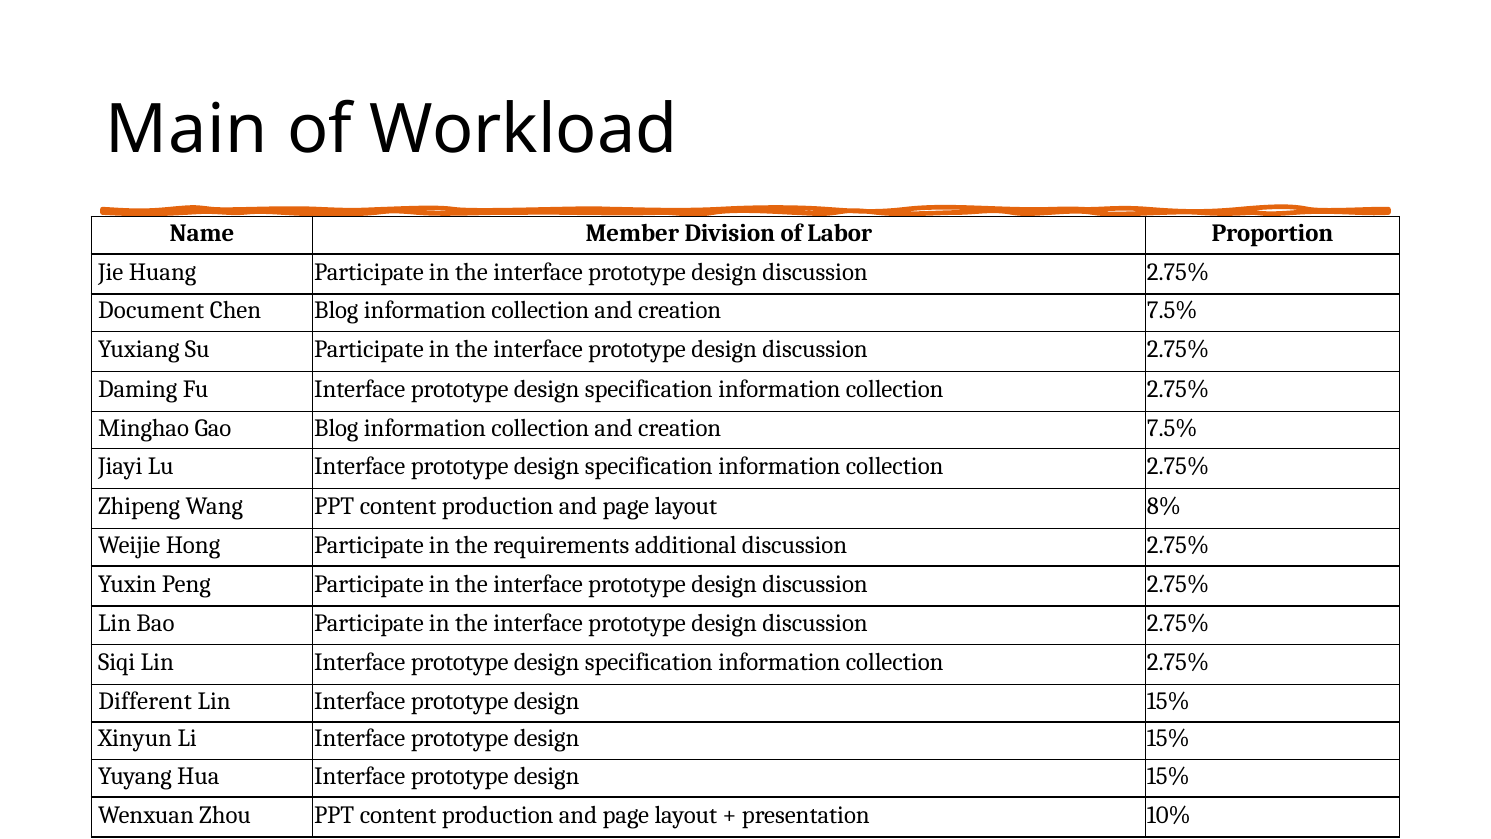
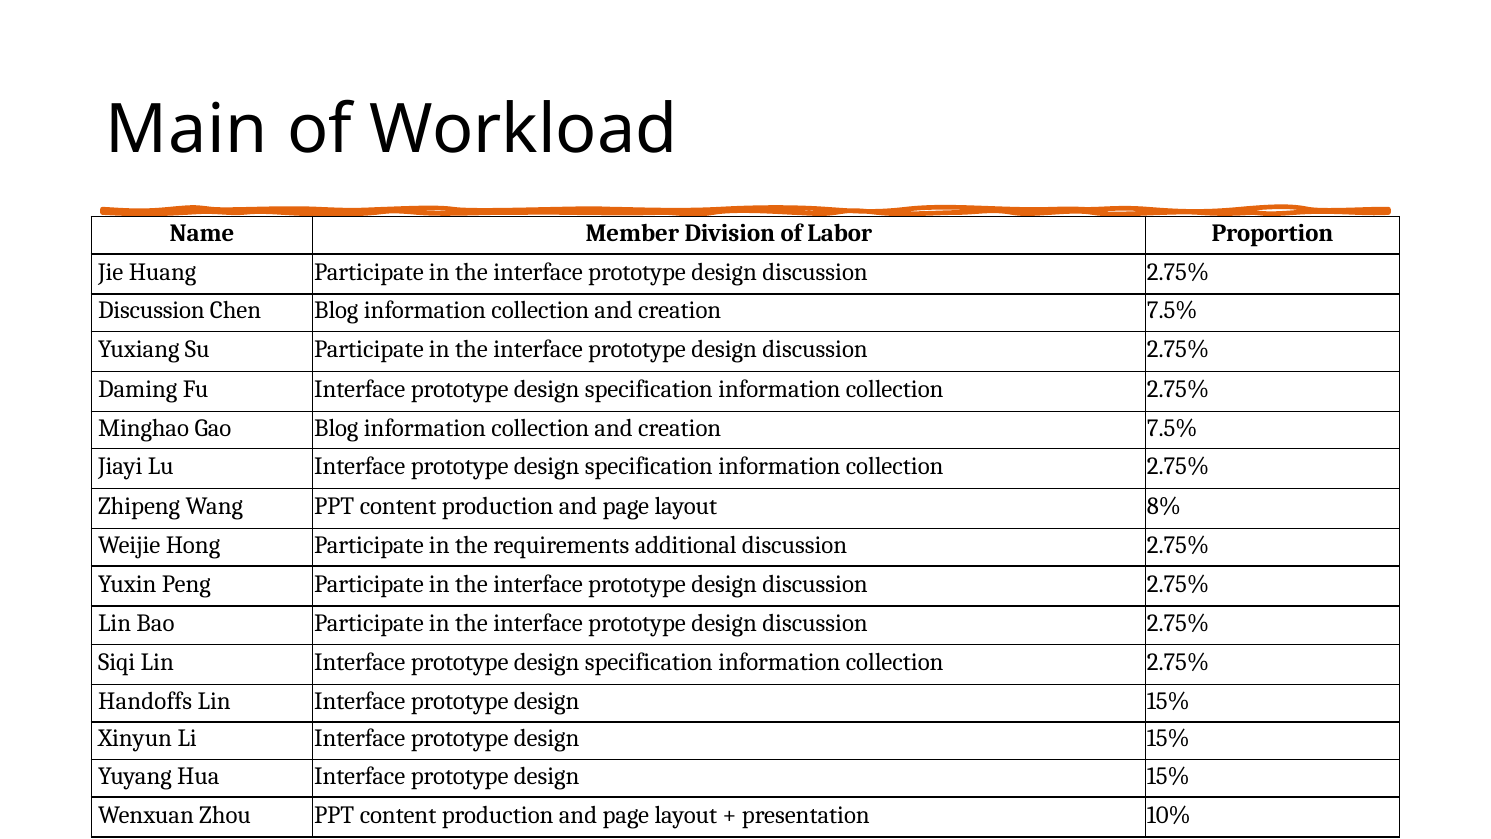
Document at (151, 310): Document -> Discussion
Different: Different -> Handoffs
